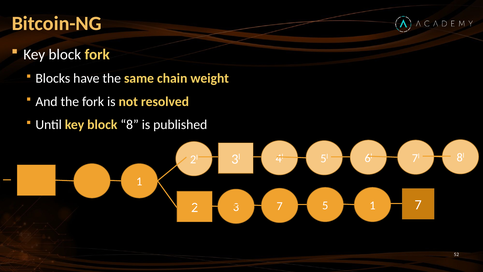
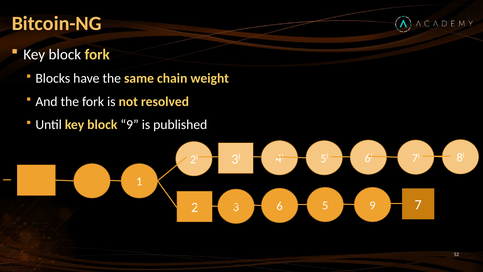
block 8: 8 -> 9
5 1: 1 -> 9
3 7: 7 -> 6
